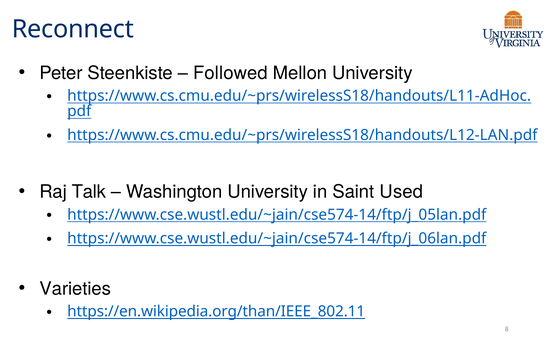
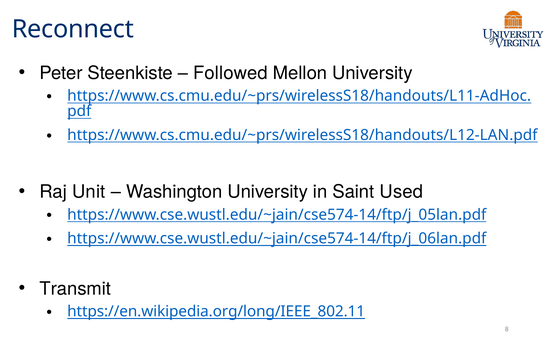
Talk: Talk -> Unit
Varieties: Varieties -> Transmit
https://en.wikipedia.org/than/IEEE_802.11: https://en.wikipedia.org/than/IEEE_802.11 -> https://en.wikipedia.org/long/IEEE_802.11
